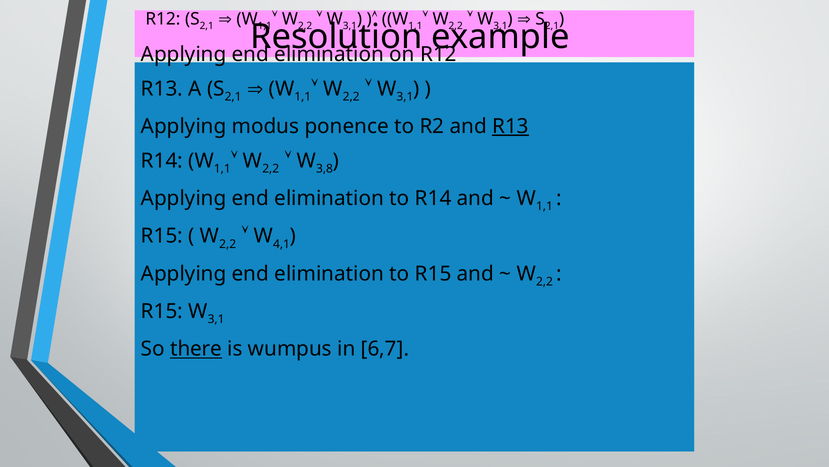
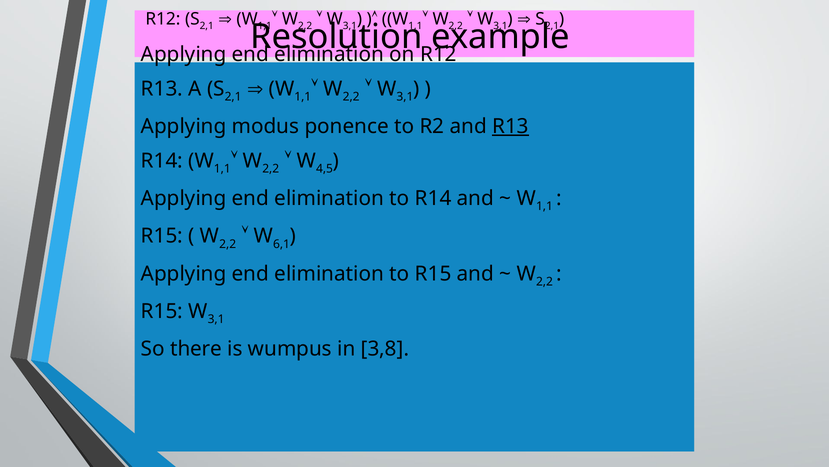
3,8: 3,8 -> 4,5
4,1: 4,1 -> 6,1
there underline: present -> none
6,7: 6,7 -> 3,8
